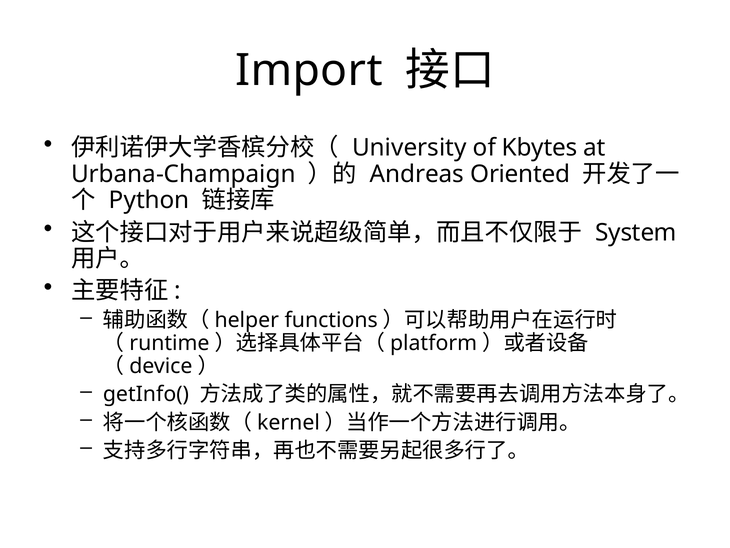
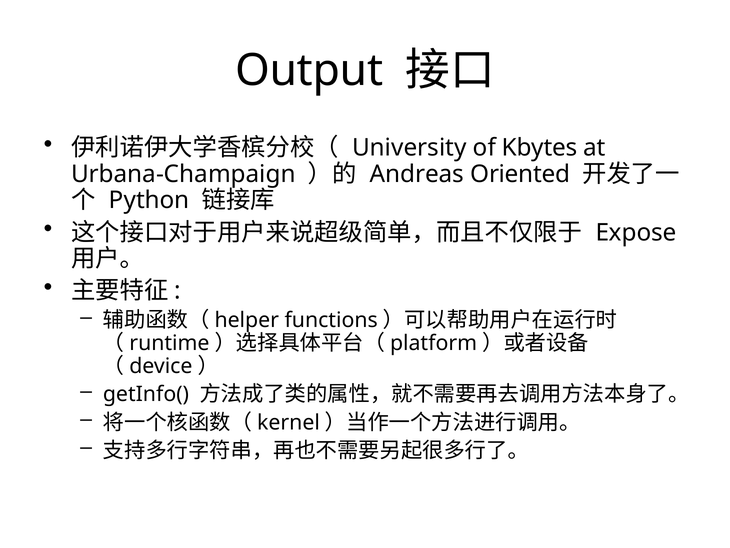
Import: Import -> Output
System: System -> Expose
